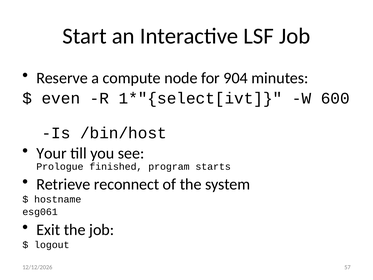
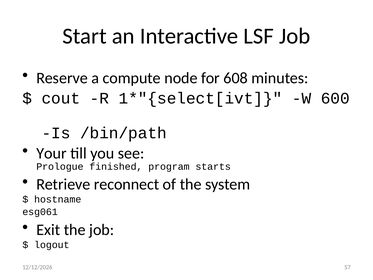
904: 904 -> 608
even: even -> cout
/bin/host: /bin/host -> /bin/path
